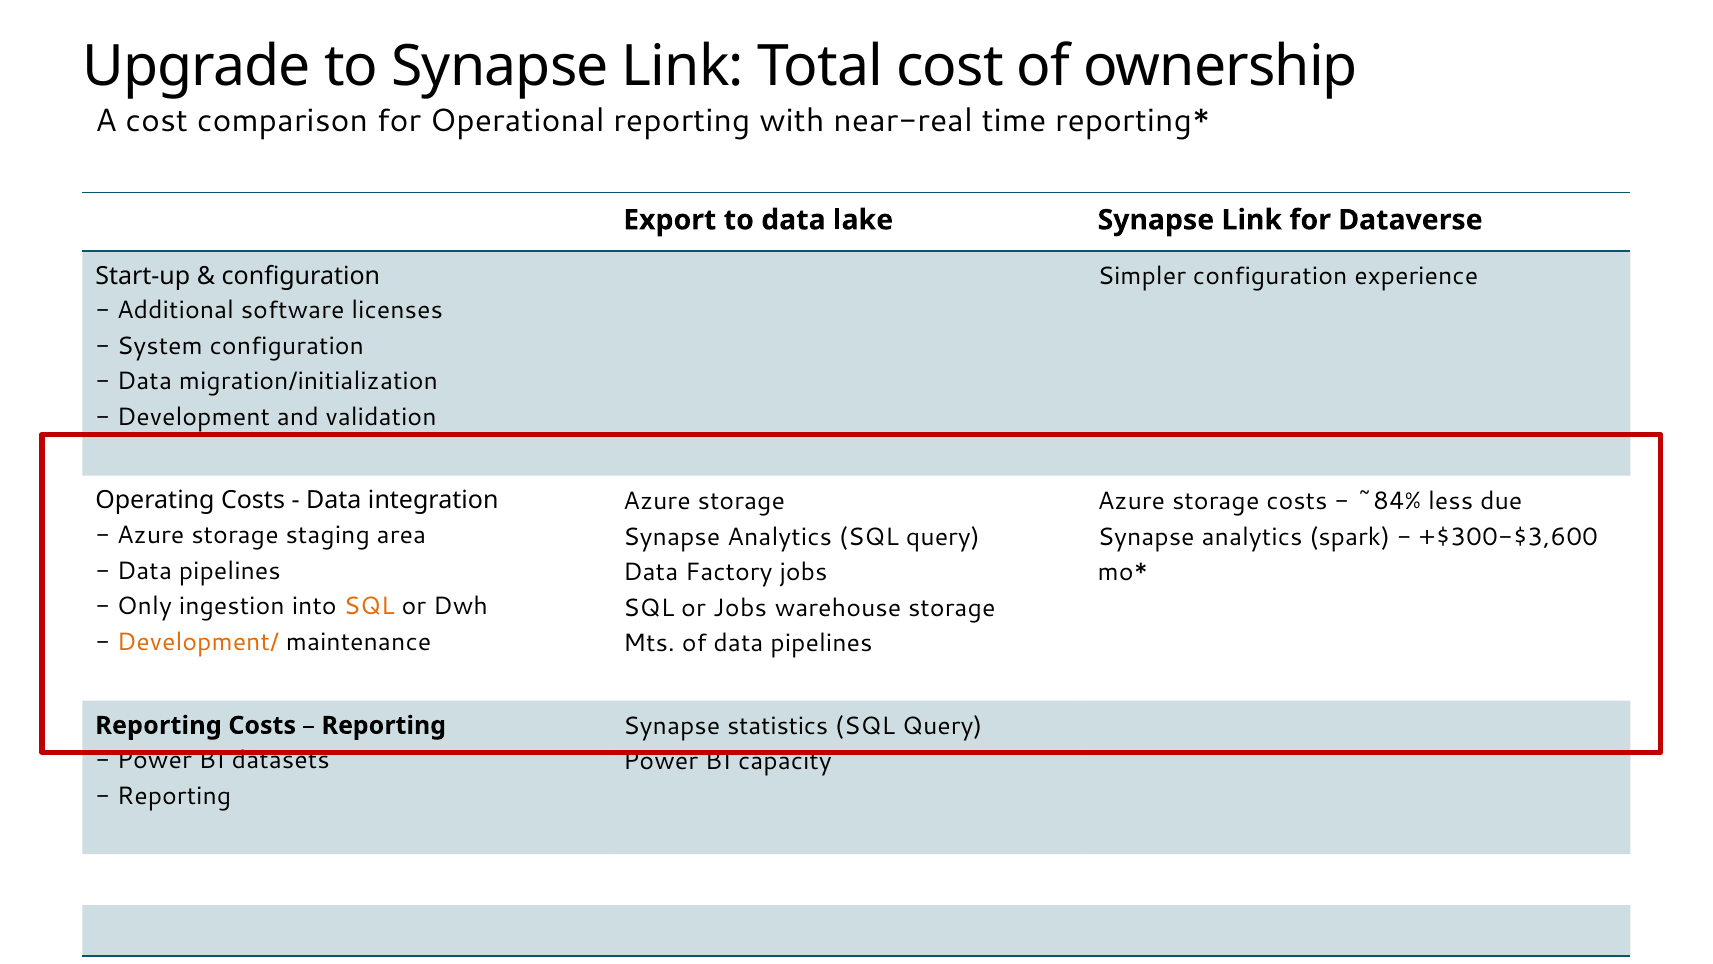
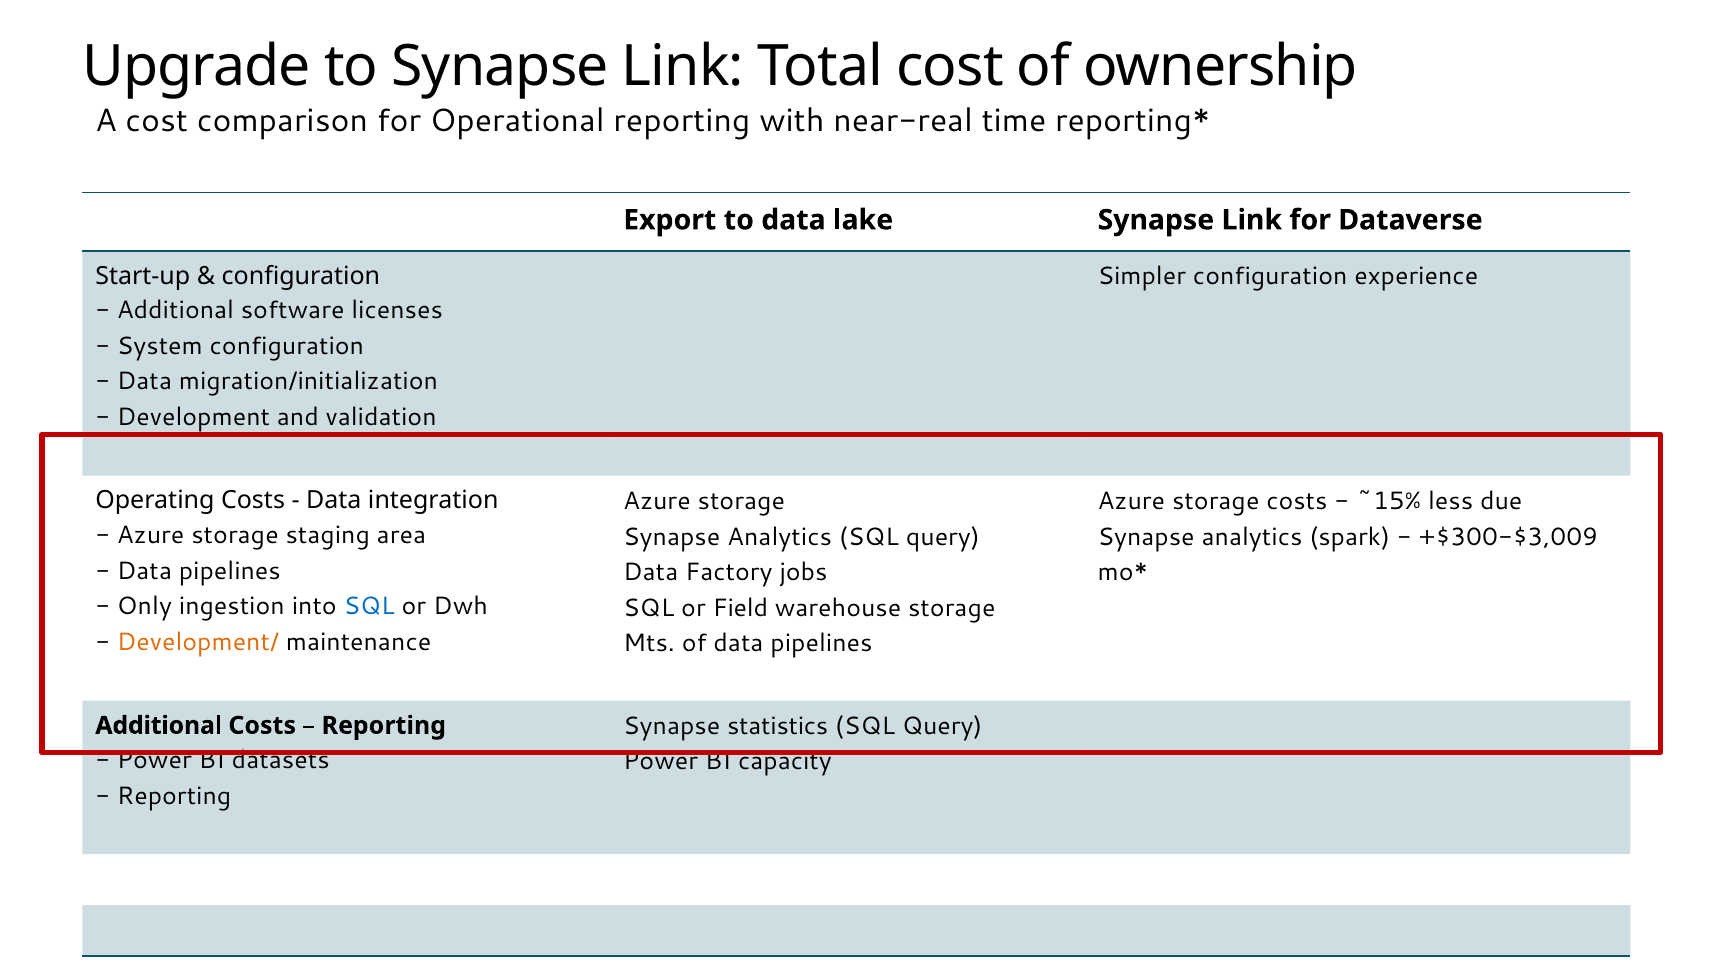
~84%: ~84% -> ~15%
+$300-$3,600: +$300-$3,600 -> +$300-$3,009
SQL at (369, 606) colour: orange -> blue
or Jobs: Jobs -> Field
Reporting at (158, 725): Reporting -> Additional
